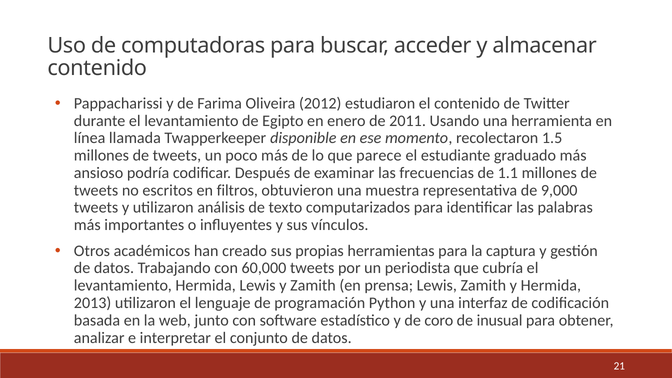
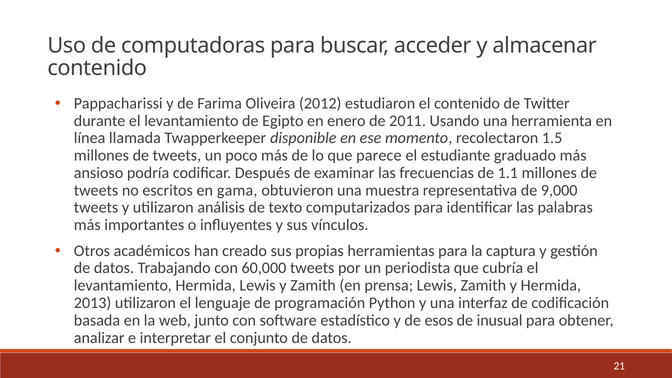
filtros: filtros -> gama
coro: coro -> esos
